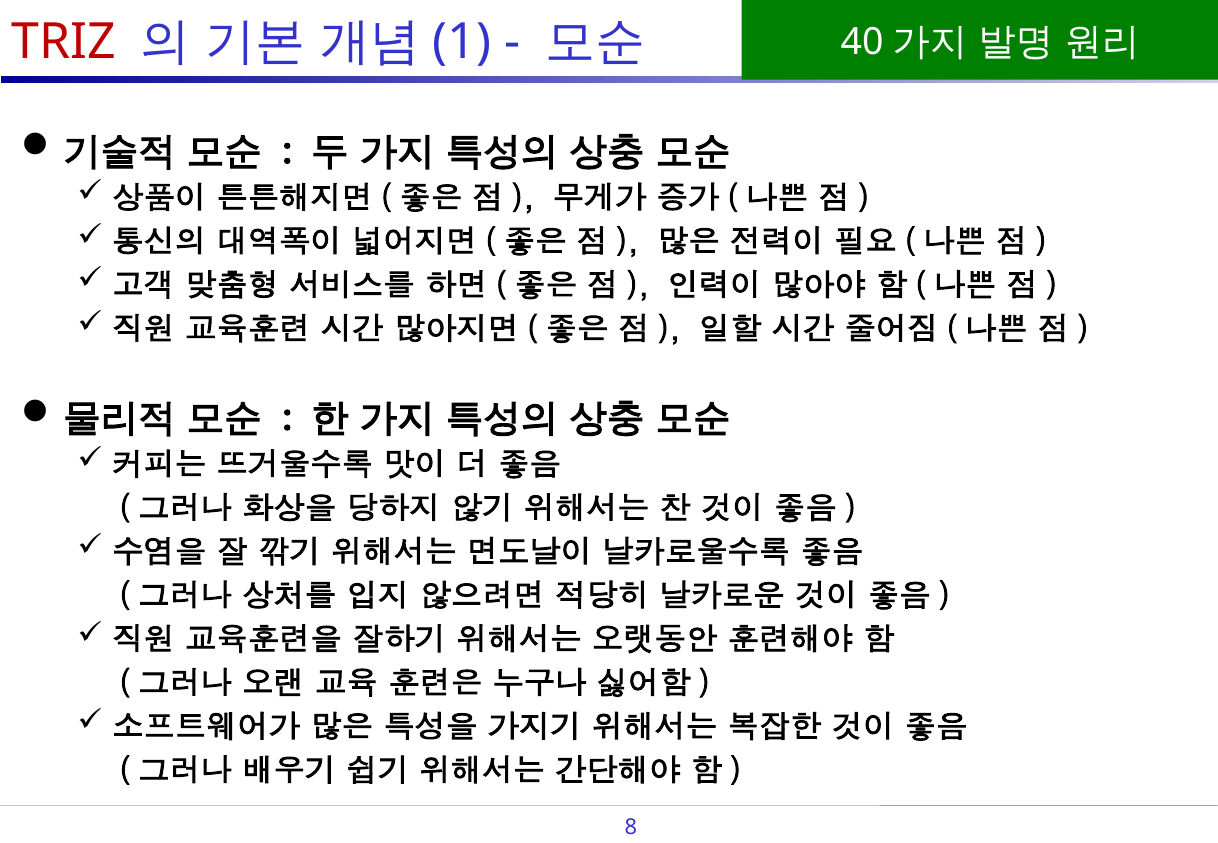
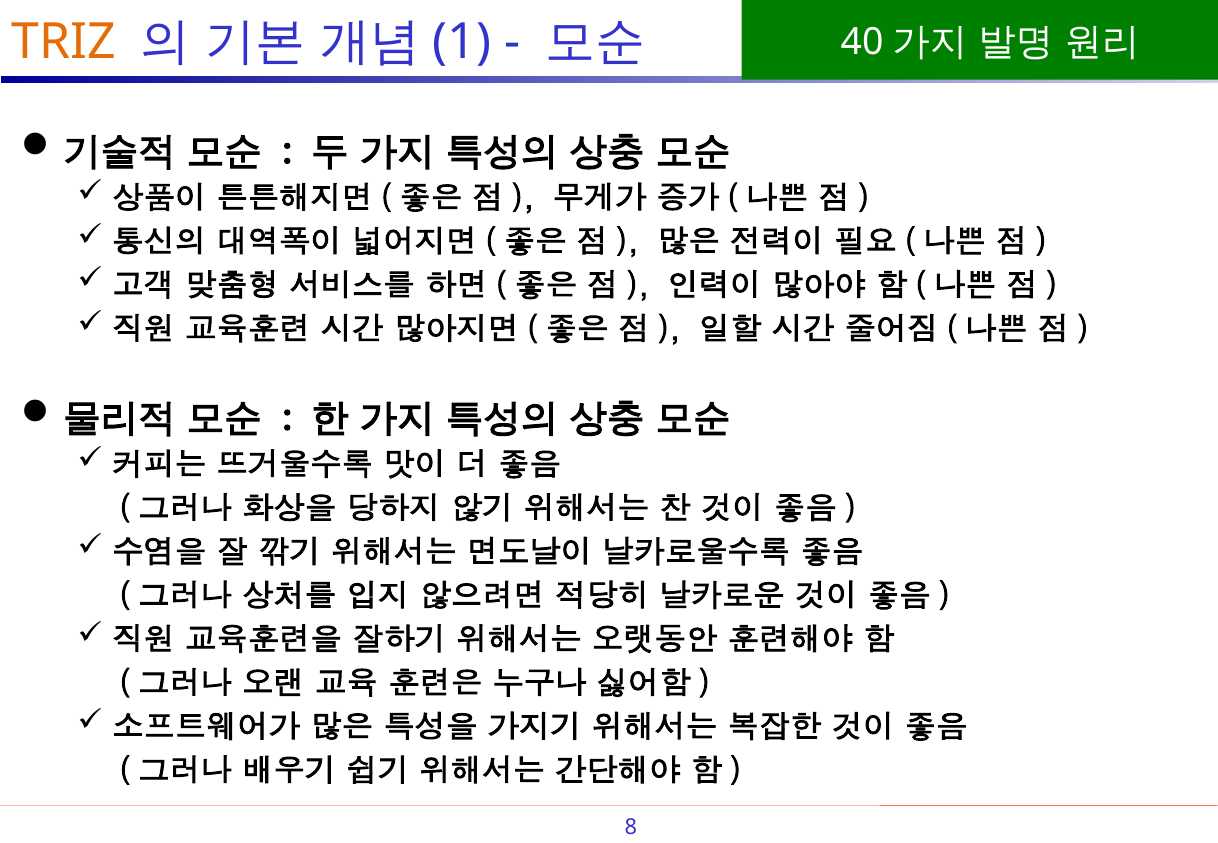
TRIZ colour: red -> orange
